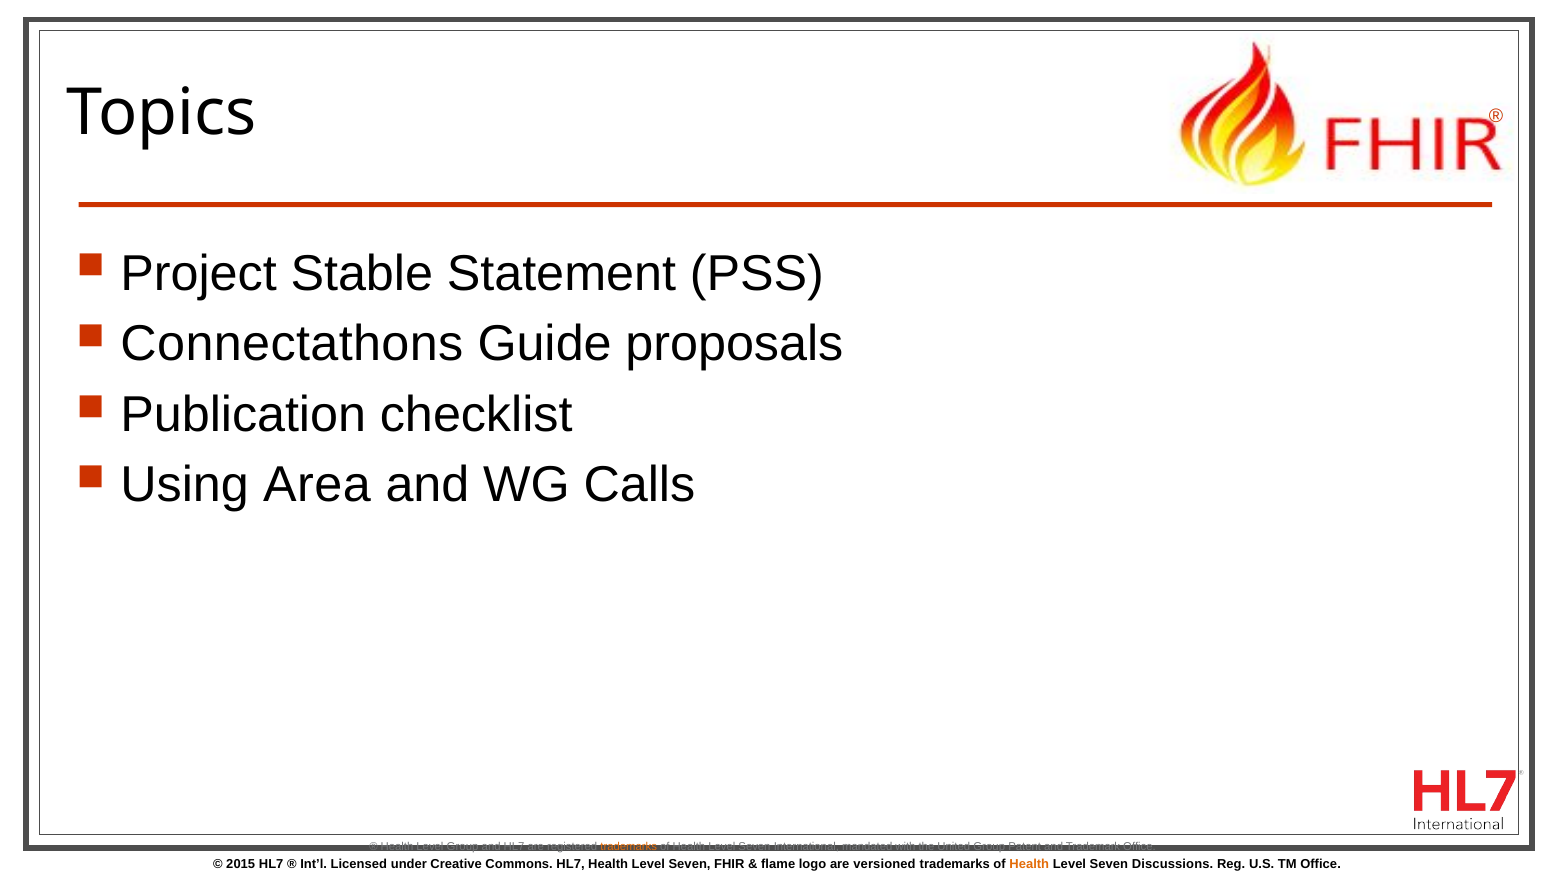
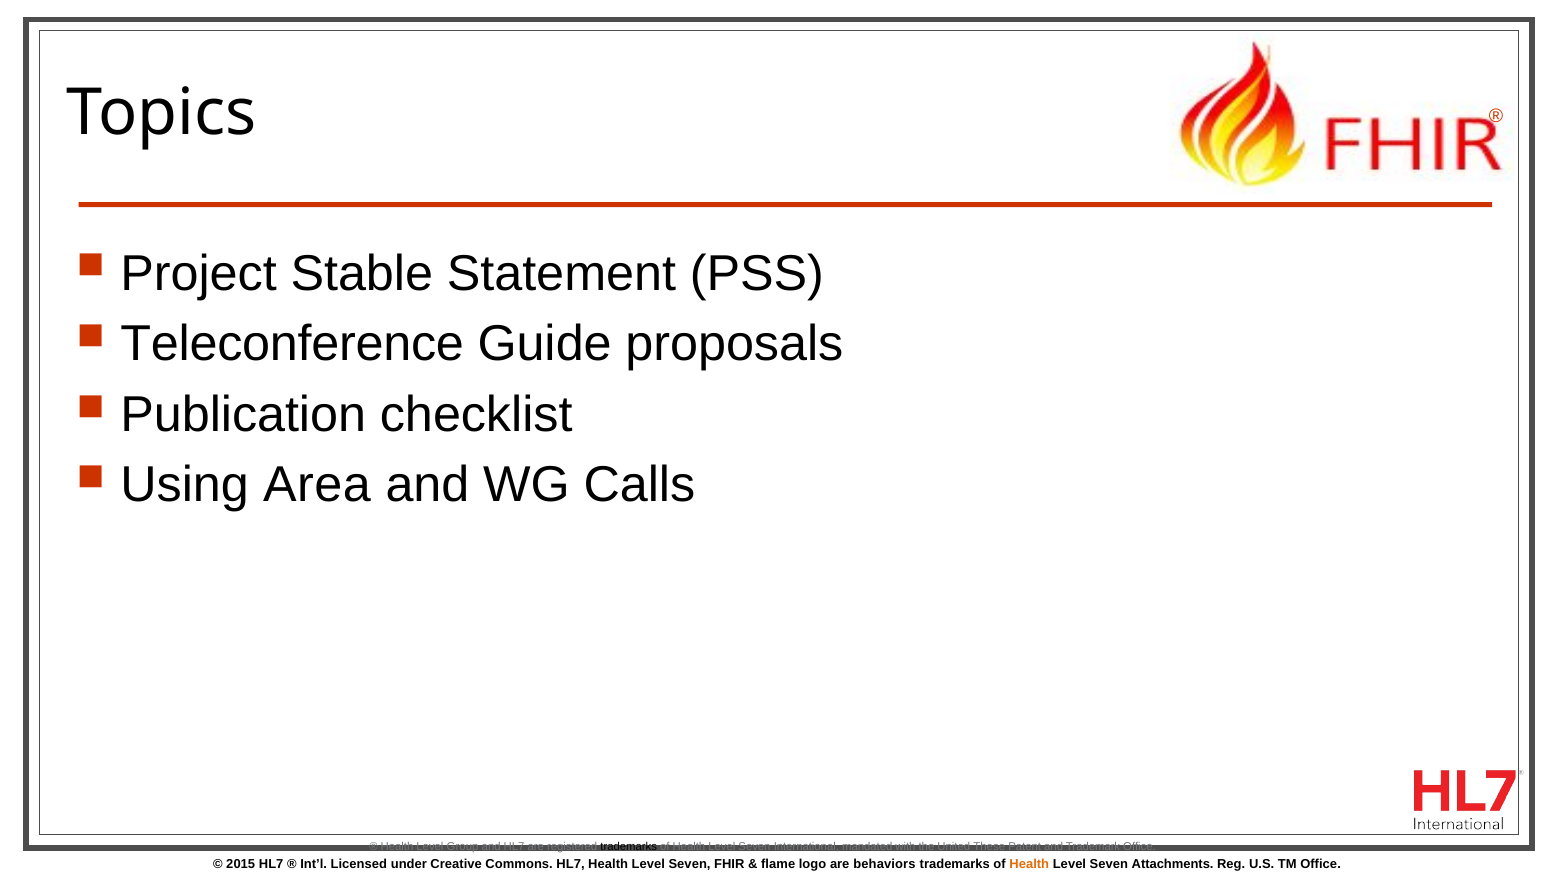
Connectathons: Connectathons -> Teleconference
trademarks at (629, 846) colour: orange -> black
United Group: Group -> These
versioned: versioned -> behaviors
Discussions: Discussions -> Attachments
